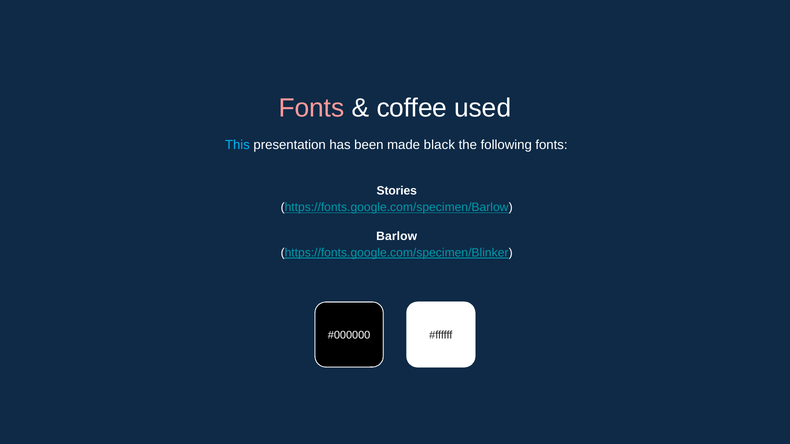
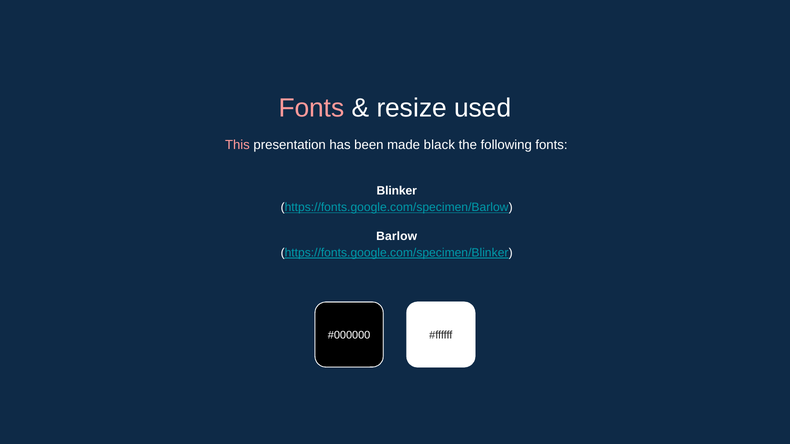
coffee: coffee -> resize
This colour: light blue -> pink
Stories: Stories -> Blinker
